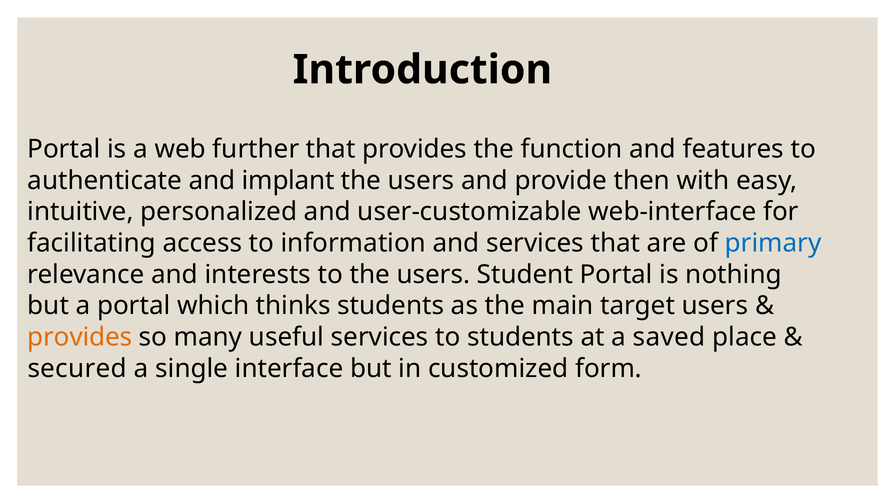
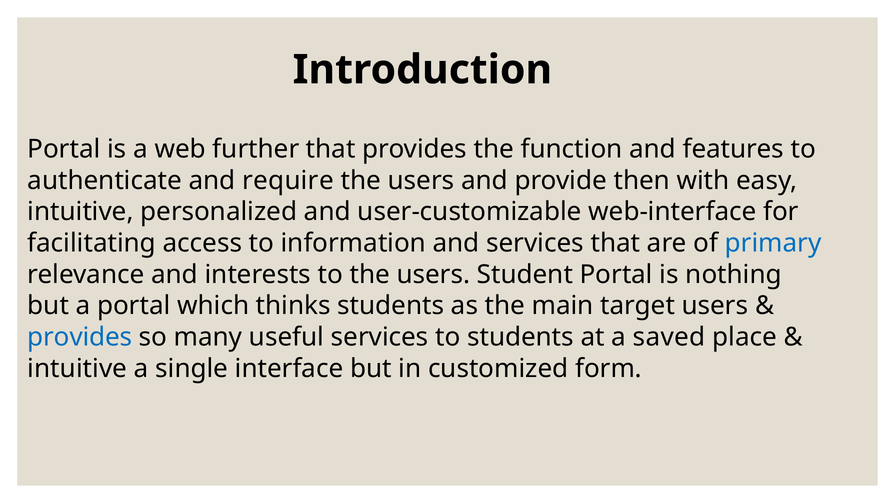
implant: implant -> require
provides at (80, 337) colour: orange -> blue
secured at (77, 369): secured -> intuitive
